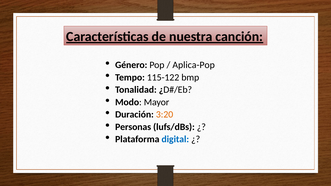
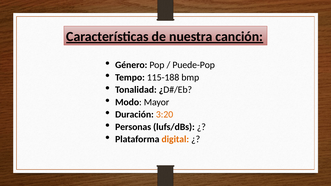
Aplica-Pop: Aplica-Pop -> Puede-Pop
115-122: 115-122 -> 115-188
digital colour: blue -> orange
